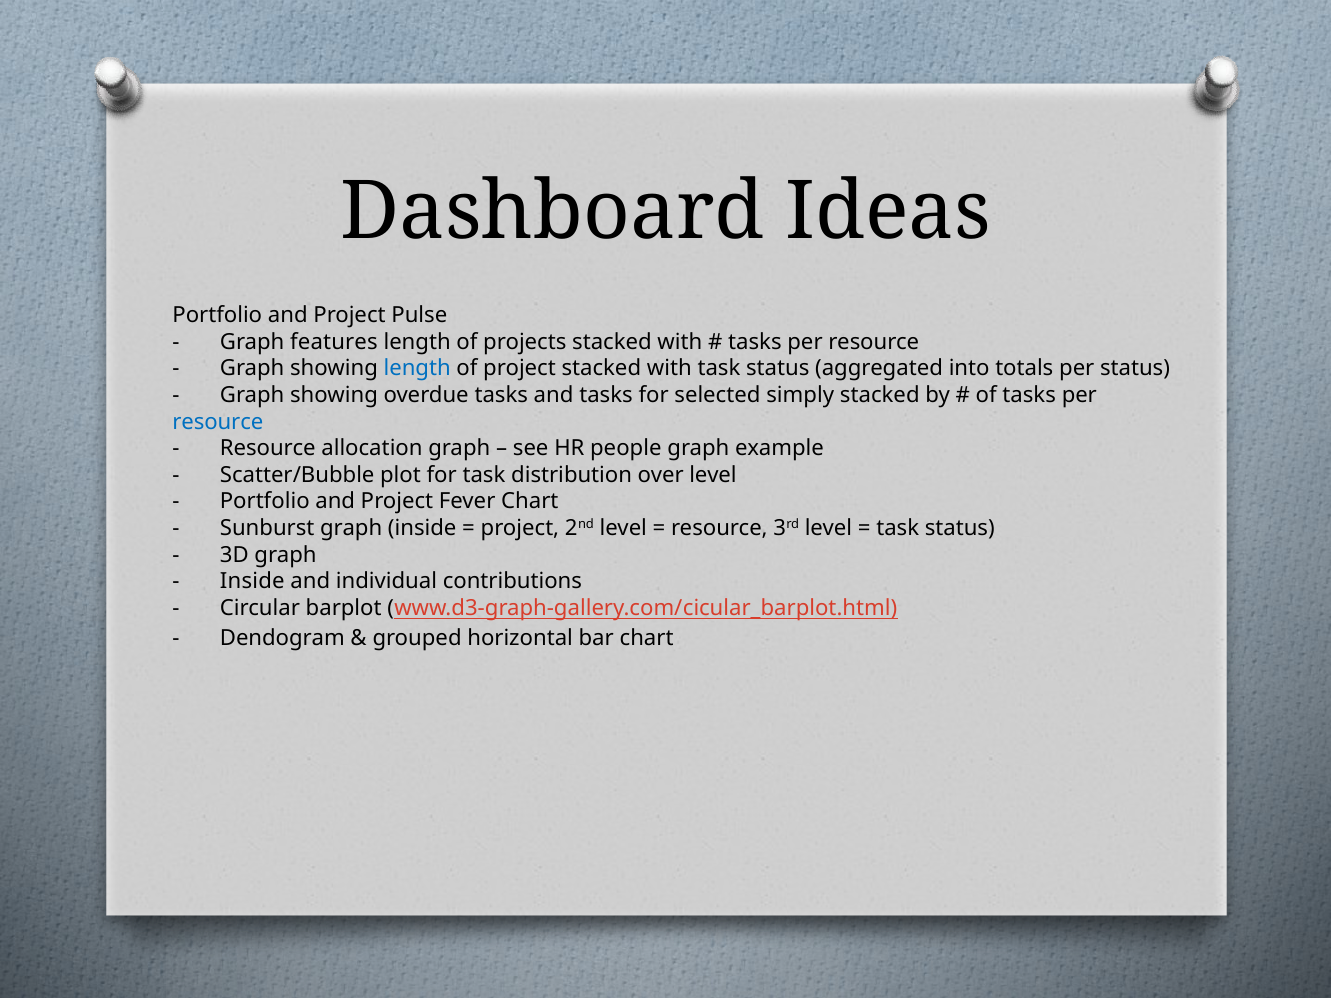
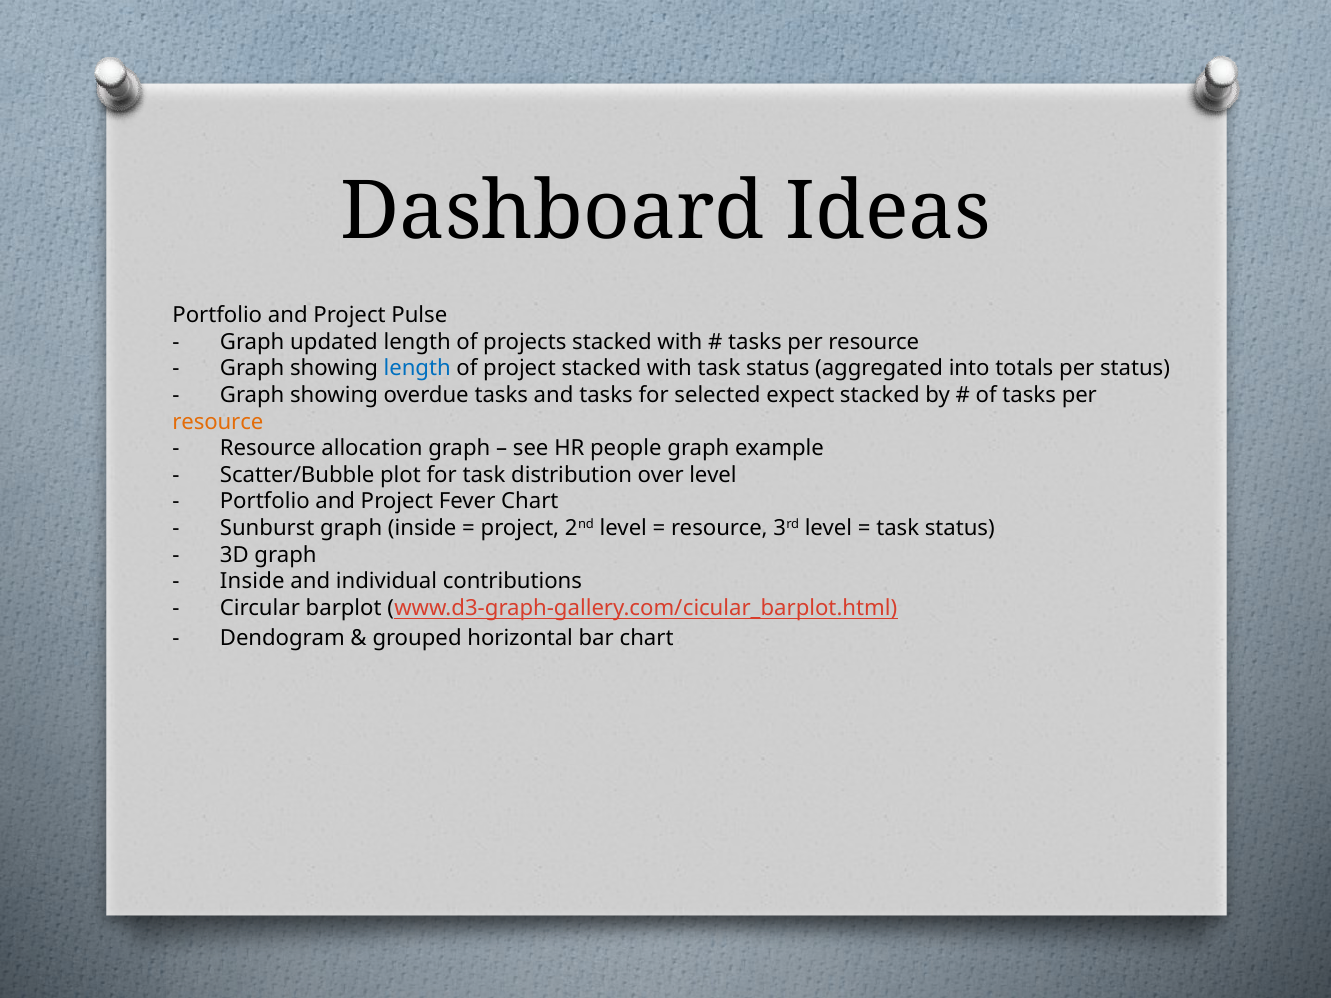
features: features -> updated
simply: simply -> expect
resource at (218, 422) colour: blue -> orange
